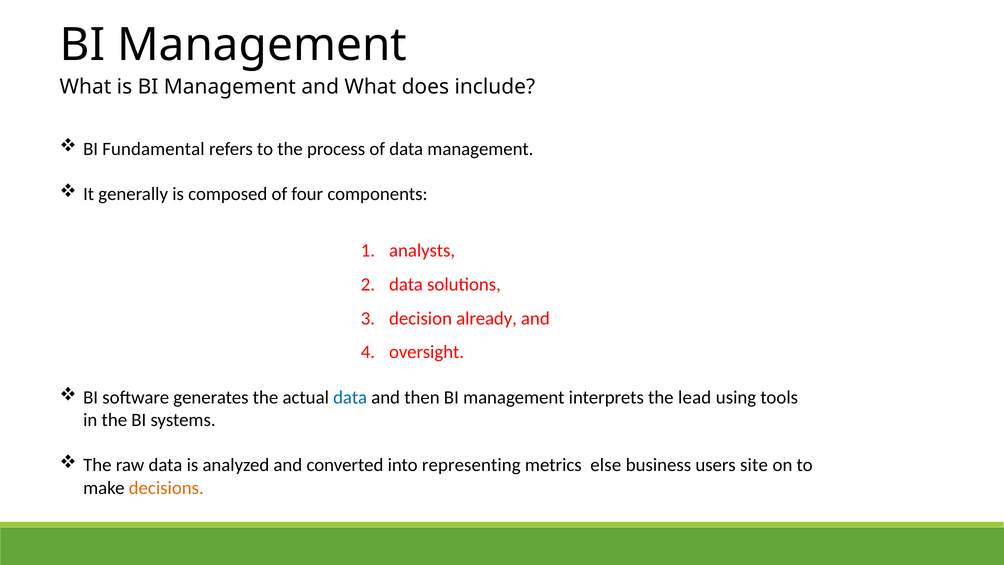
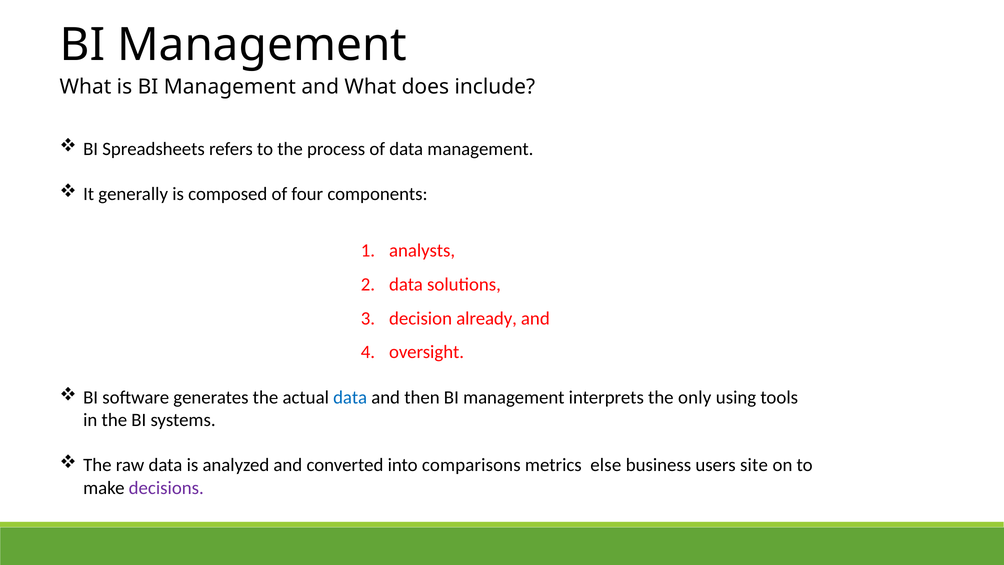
Fundamental: Fundamental -> Spreadsheets
lead: lead -> only
representing: representing -> comparisons
decisions colour: orange -> purple
